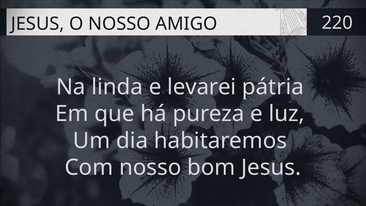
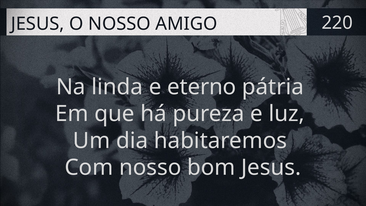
levarei: levarei -> eterno
